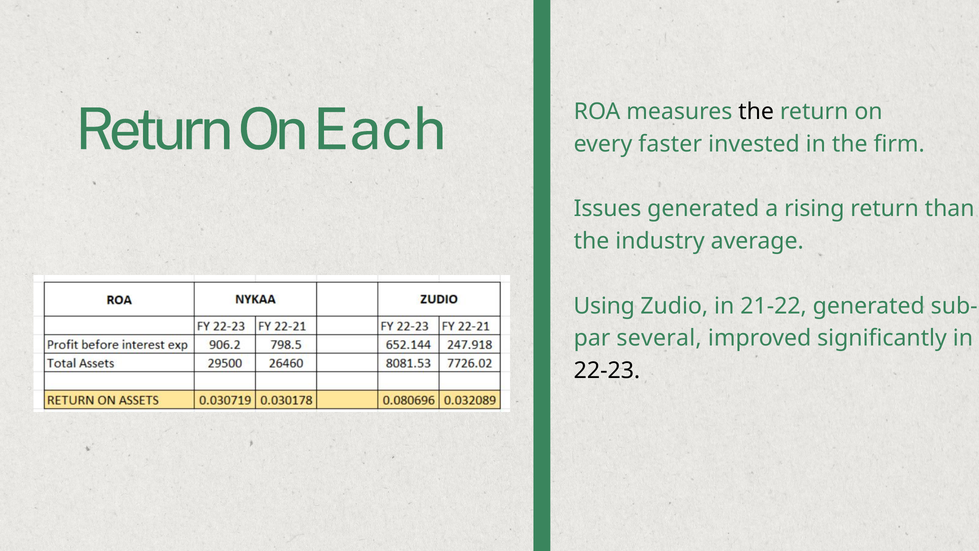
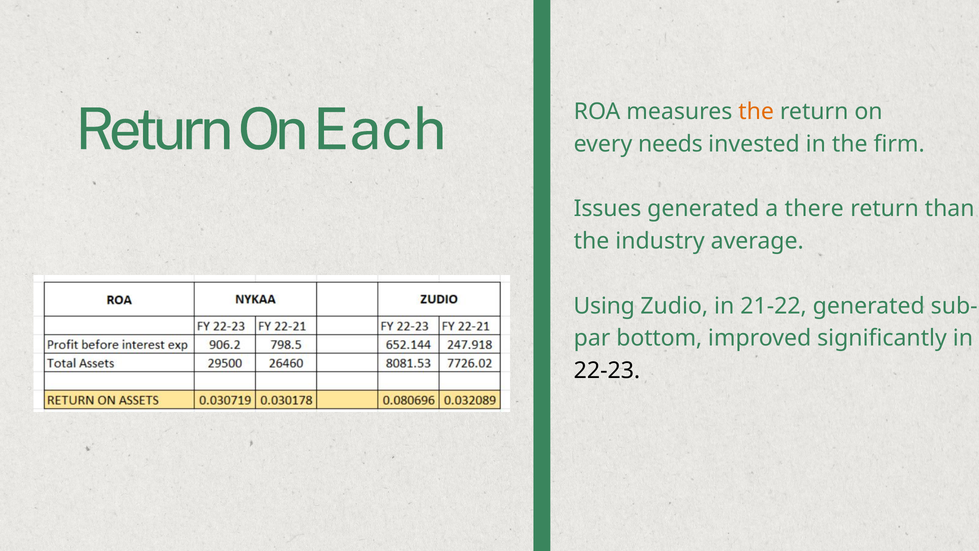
the at (756, 112) colour: black -> orange
faster: faster -> needs
rising: rising -> there
several: several -> bottom
